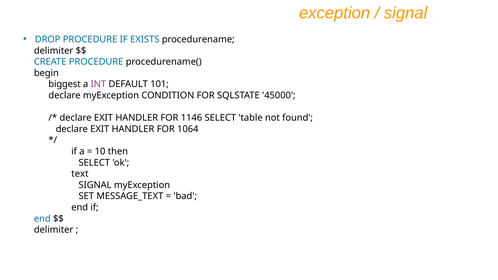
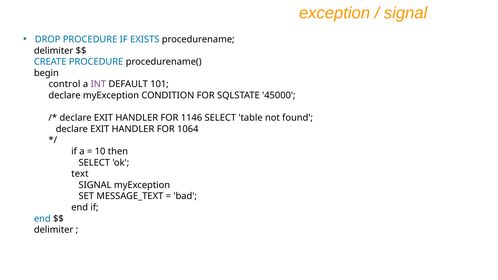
biggest: biggest -> control
